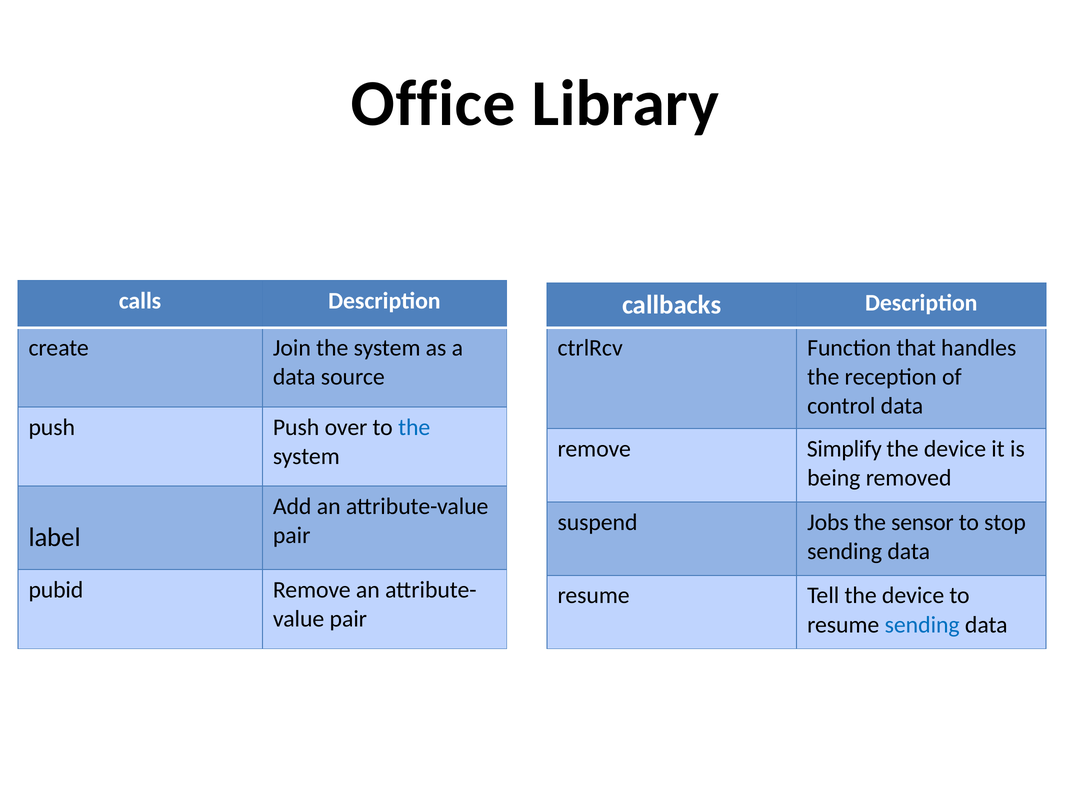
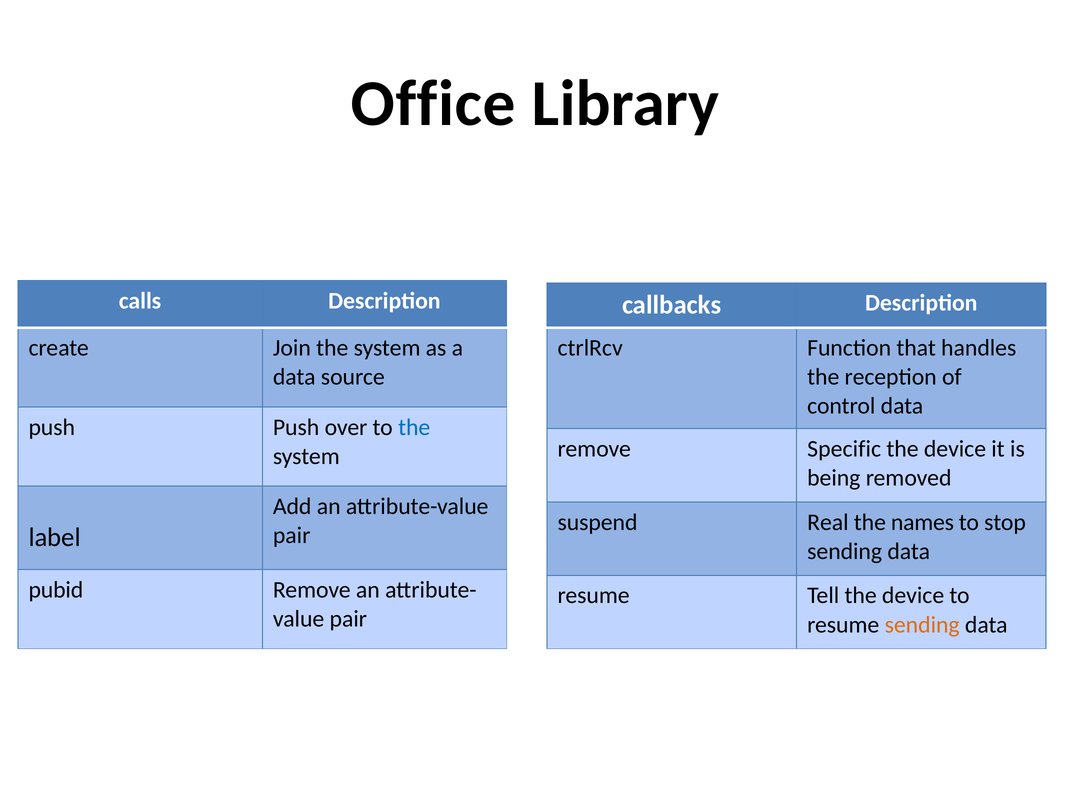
Simplify: Simplify -> Specific
Jobs: Jobs -> Real
sensor: sensor -> names
sending at (922, 624) colour: blue -> orange
